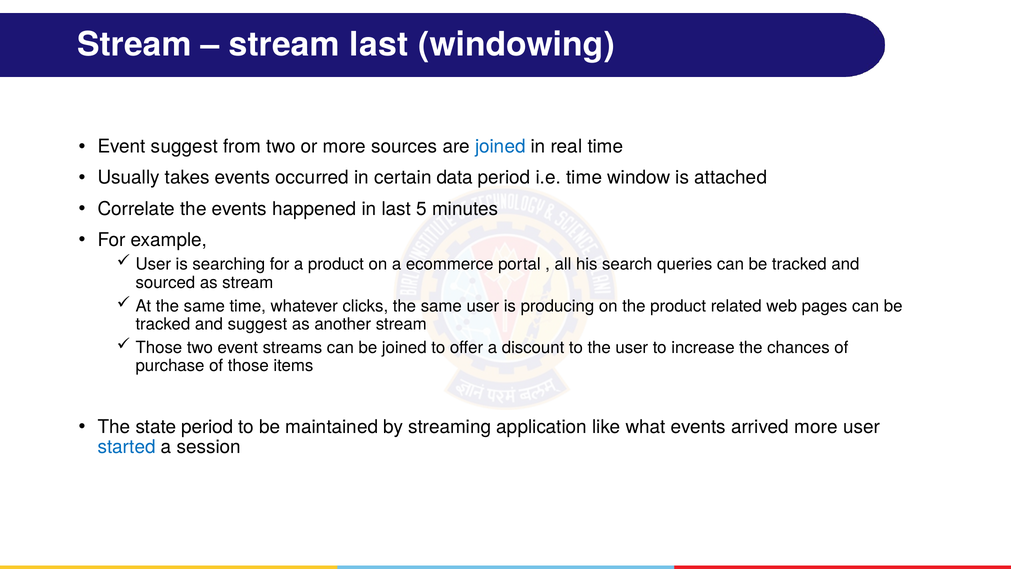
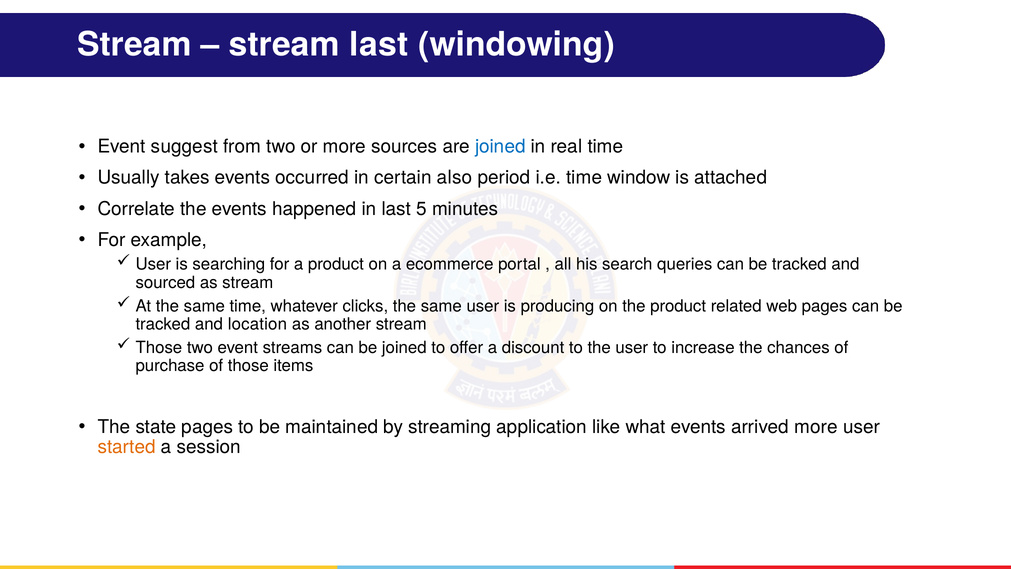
data: data -> also
and suggest: suggest -> location
state period: period -> pages
started colour: blue -> orange
